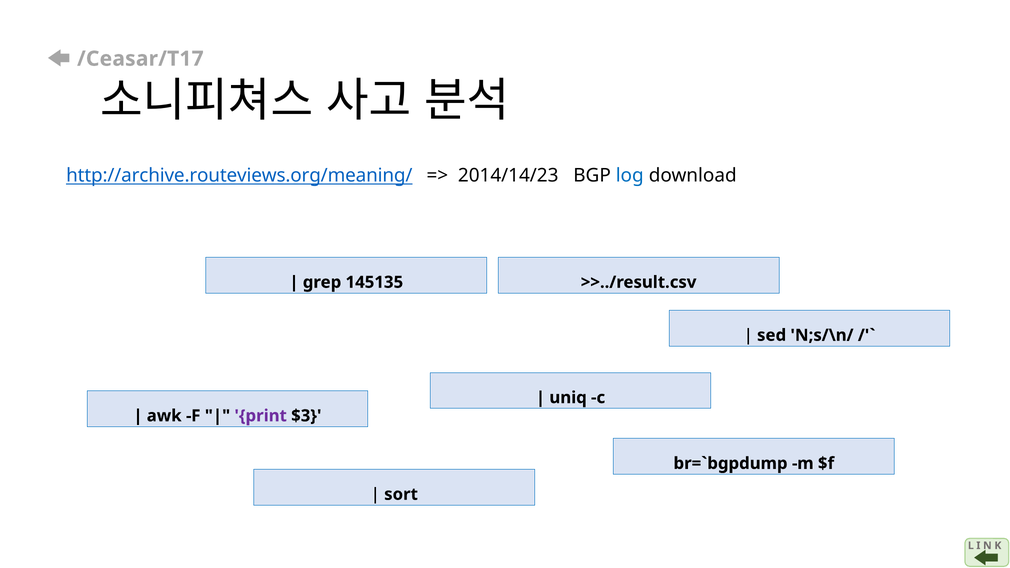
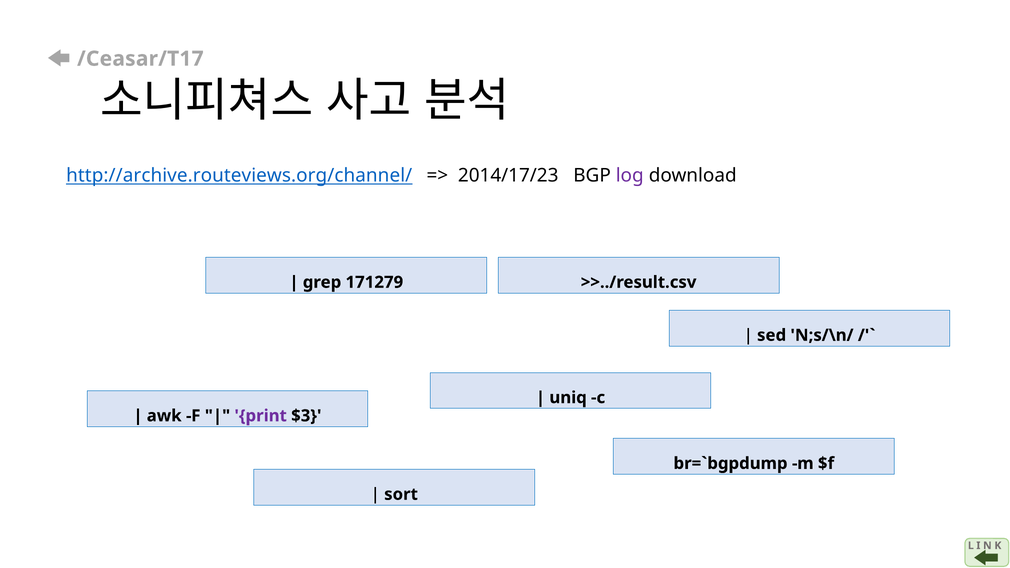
http://archive.routeviews.org/meaning/: http://archive.routeviews.org/meaning/ -> http://archive.routeviews.org/channel/
2014/14/23: 2014/14/23 -> 2014/17/23
log colour: blue -> purple
145135: 145135 -> 171279
